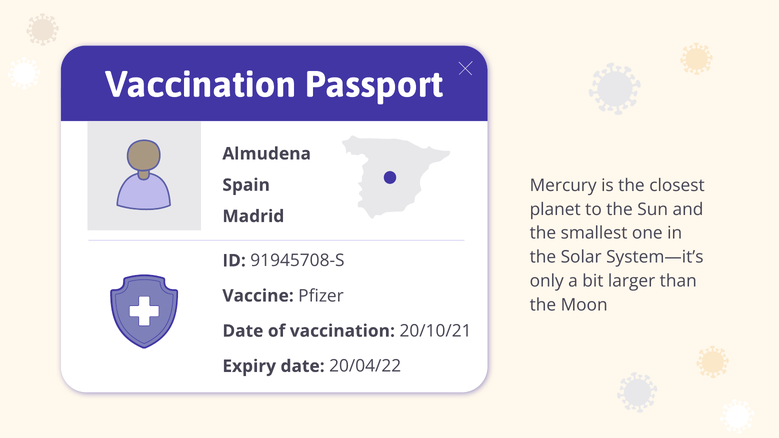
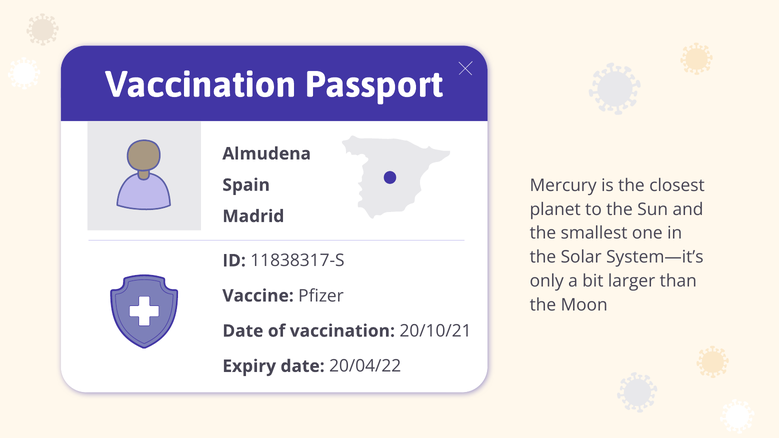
91945708-S: 91945708-S -> 11838317-S
